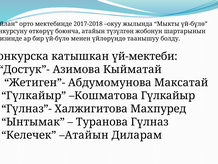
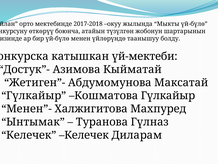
Гүлназ”-: Гүлназ”- -> Менен”-
Келечек Атайын: Атайын -> Келечек
